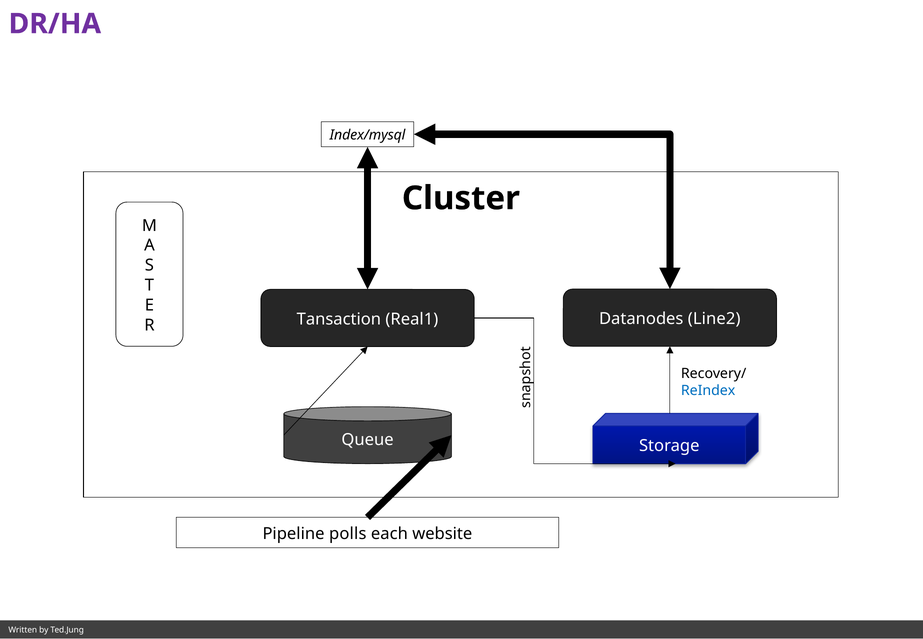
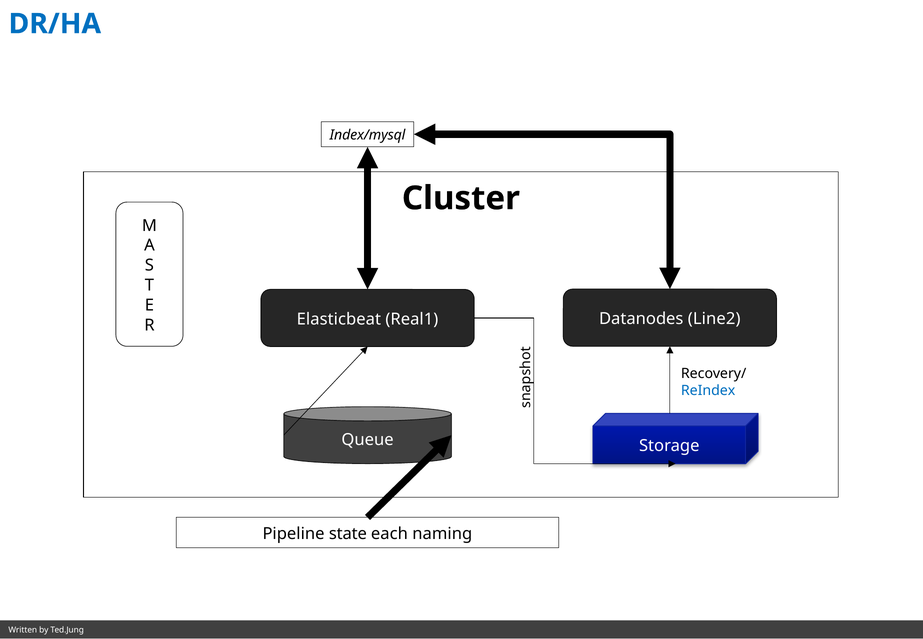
DR/HA colour: purple -> blue
Tansaction: Tansaction -> Elasticbeat
polls: polls -> state
website: website -> naming
